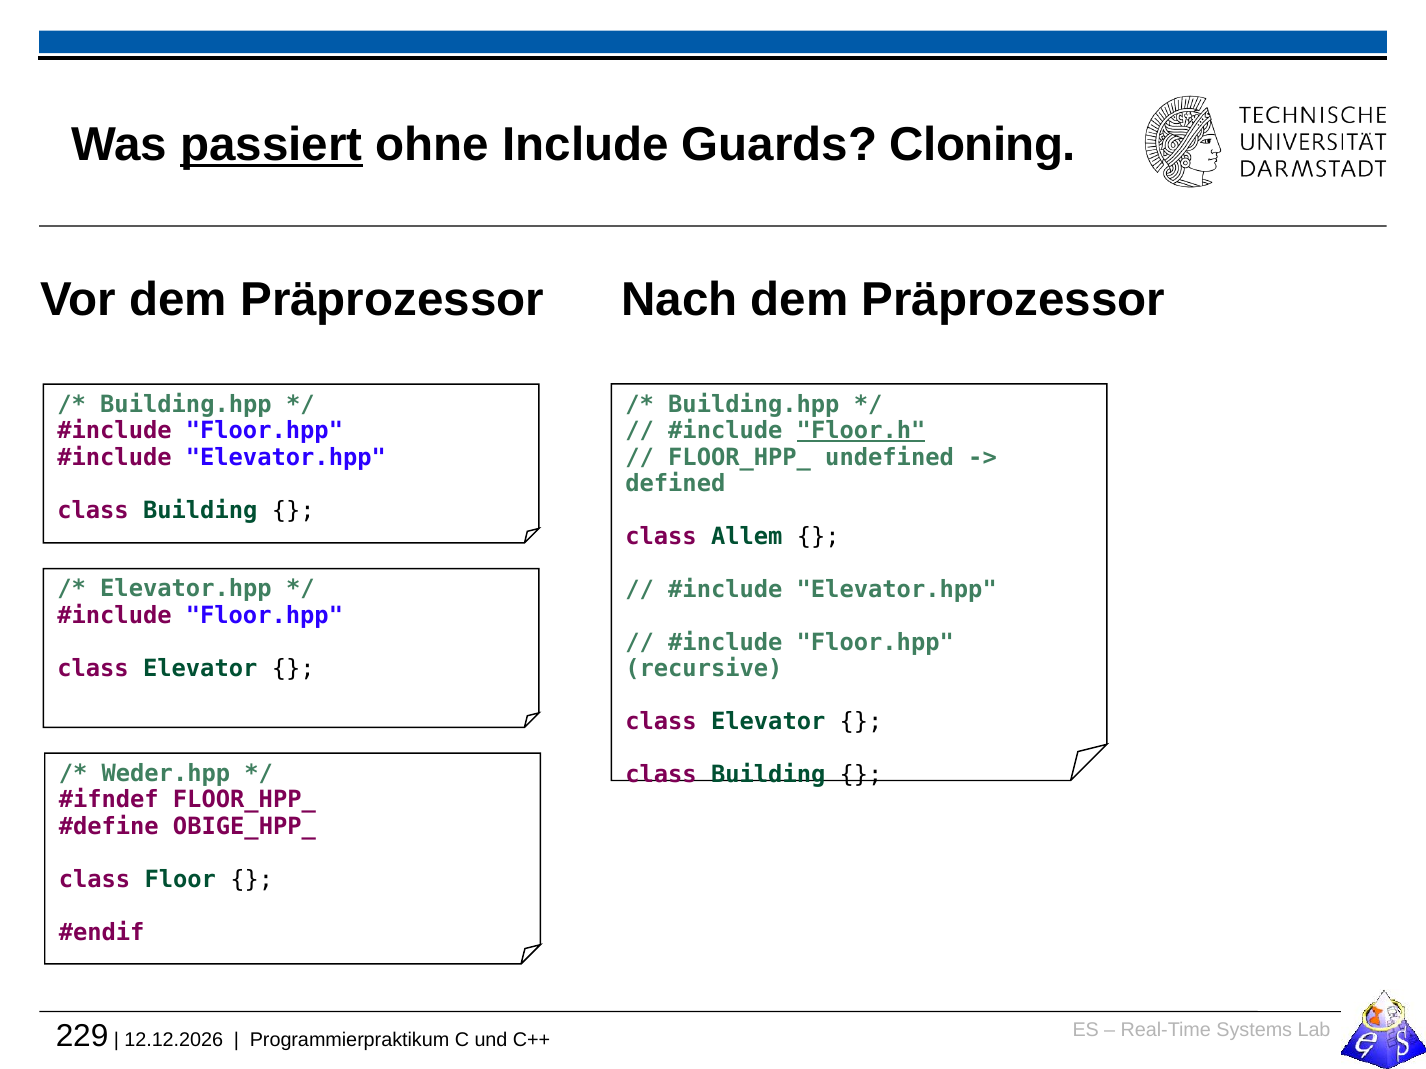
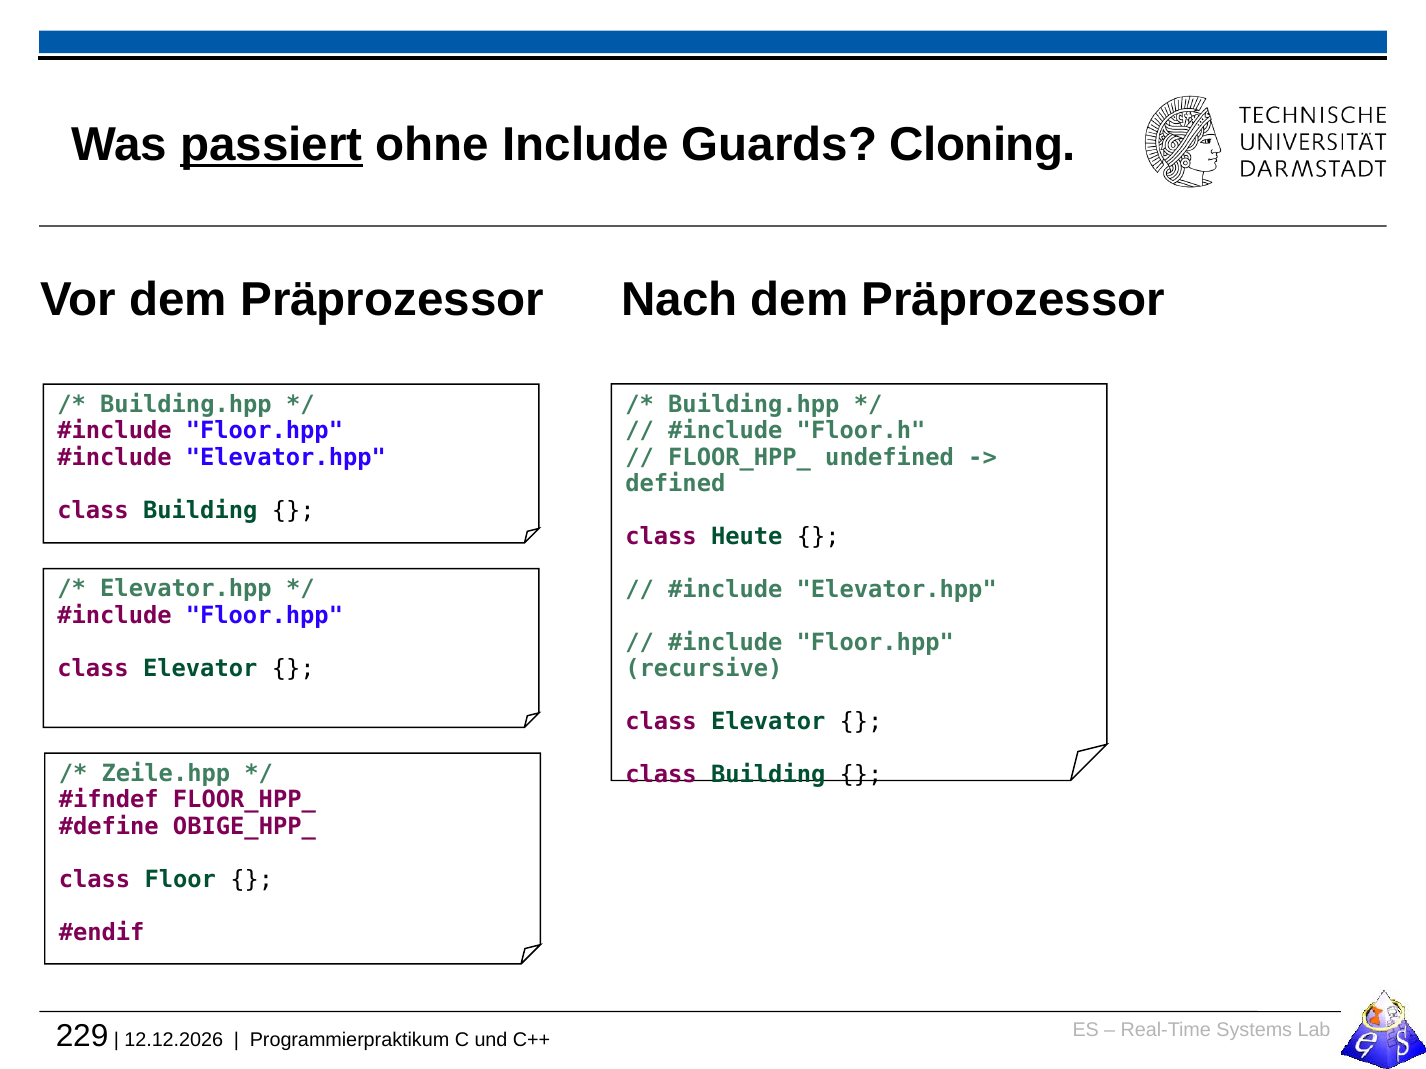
Floor.h underline: present -> none
Allem: Allem -> Heute
Weder.hpp: Weder.hpp -> Zeile.hpp
